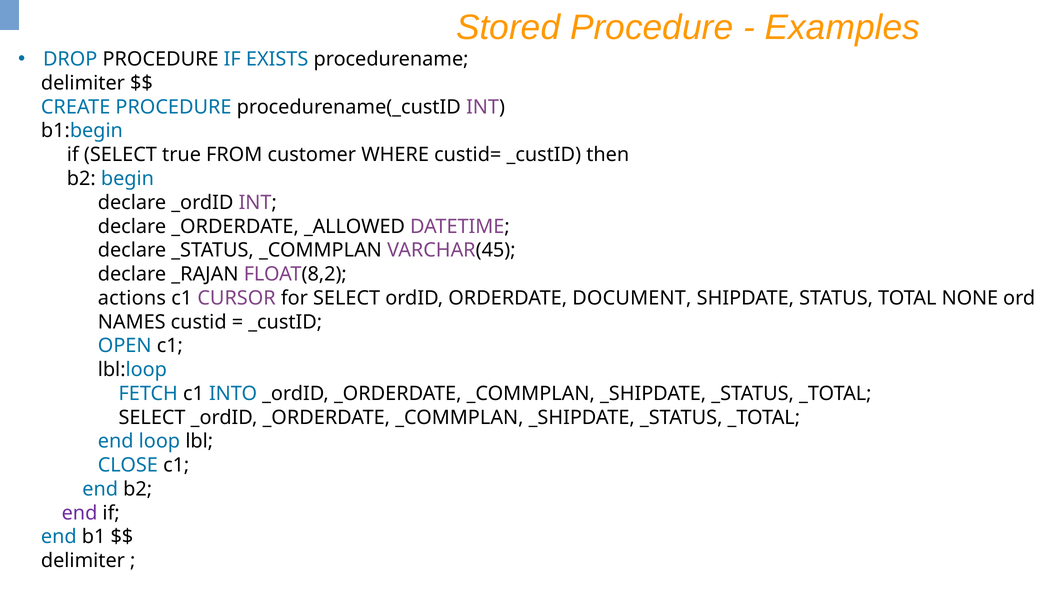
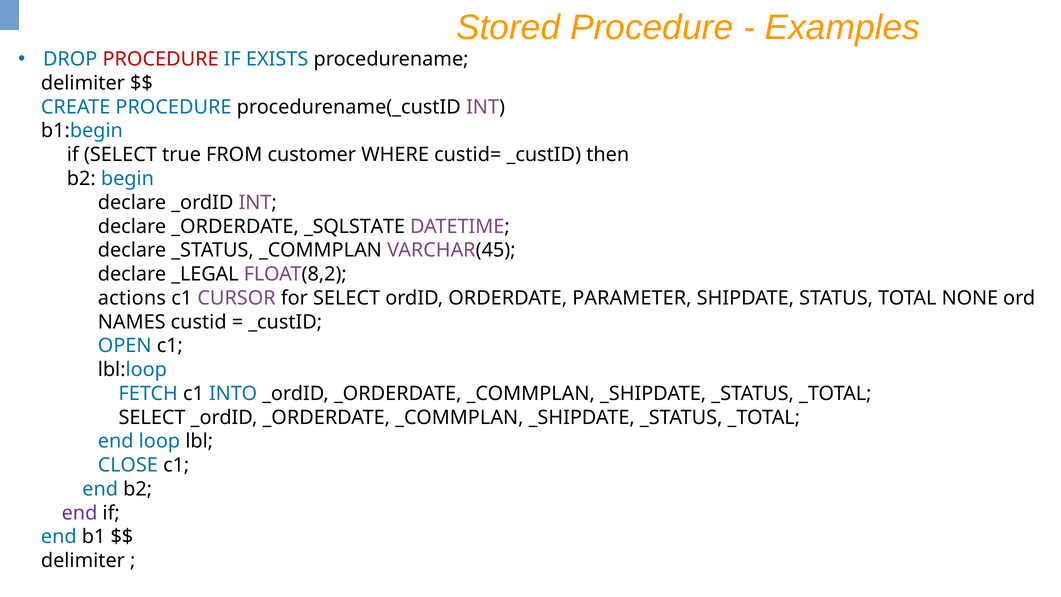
PROCEDURE at (161, 59) colour: black -> red
_ALLOWED: _ALLOWED -> _SQLSTATE
_RAJAN: _RAJAN -> _LEGAL
DOCUMENT: DOCUMENT -> PARAMETER
